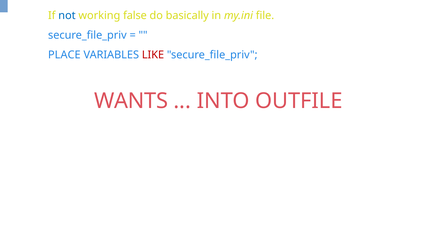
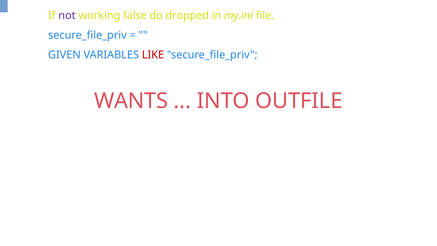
not colour: blue -> purple
basically: basically -> dropped
PLACE: PLACE -> GIVEN
